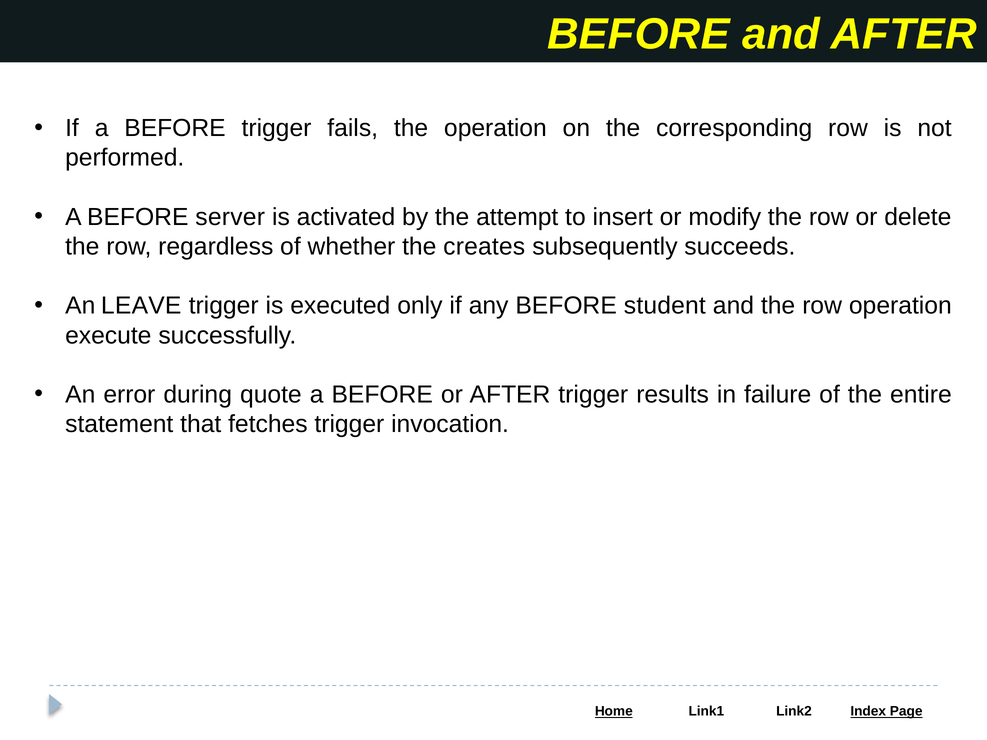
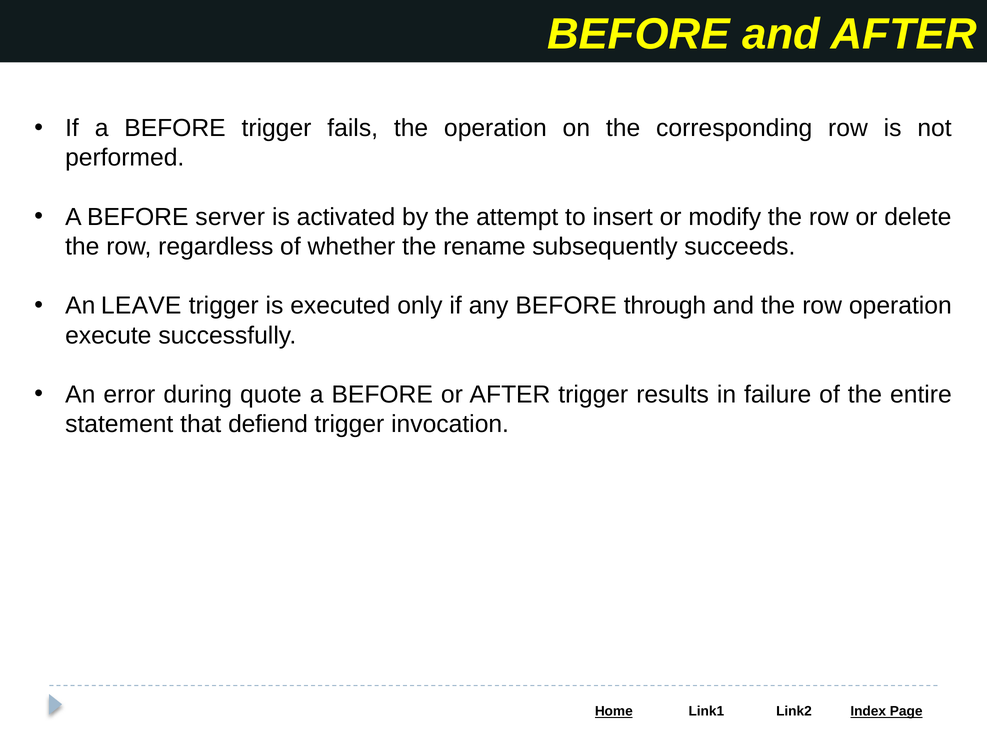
creates: creates -> rename
student: student -> through
fetches: fetches -> defiend
